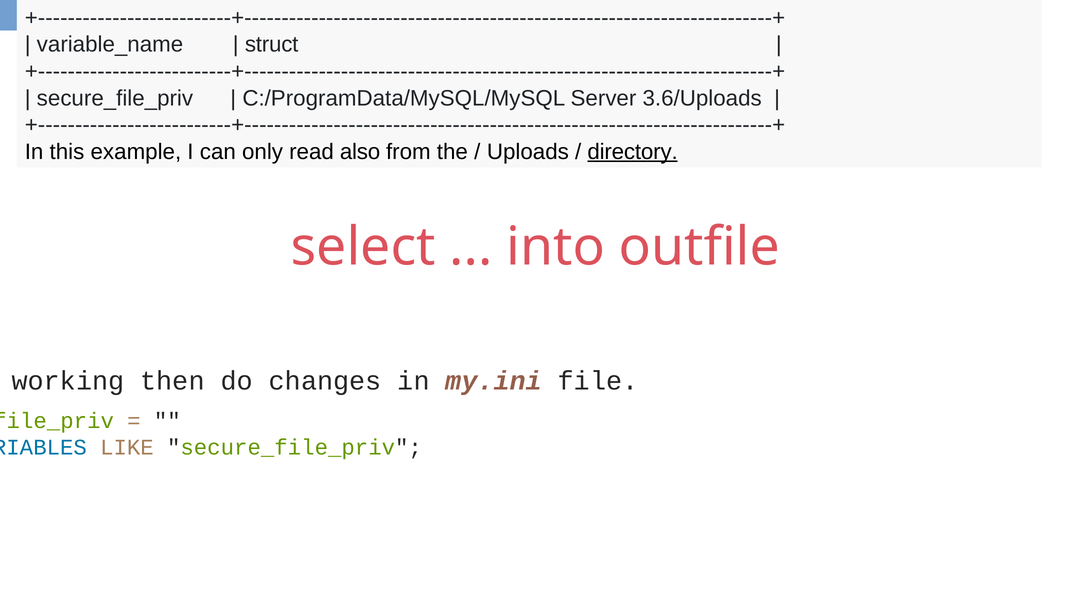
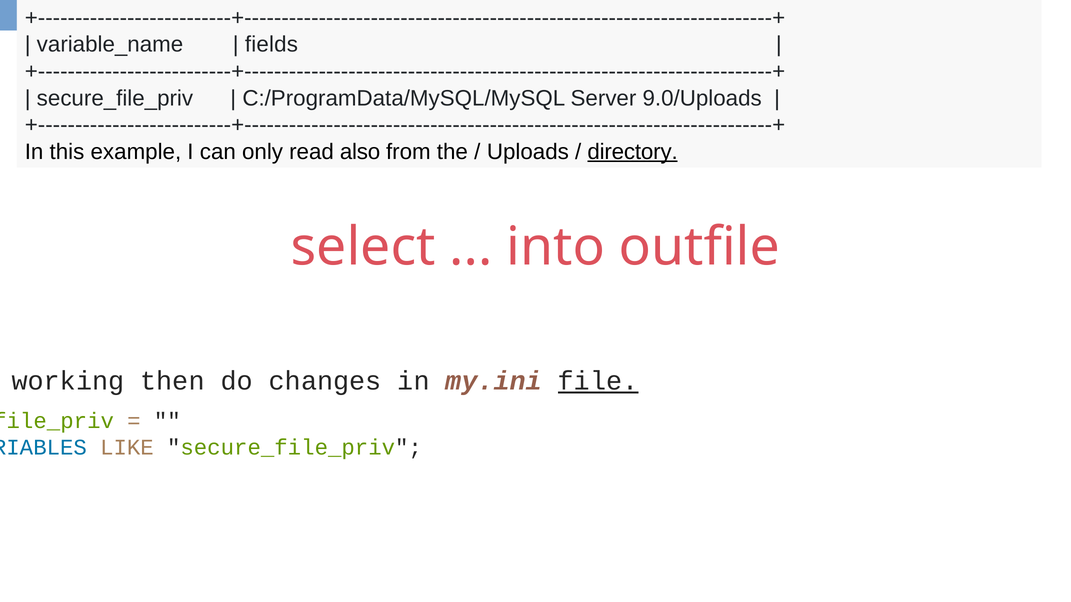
struct: struct -> fields
3.6/Uploads: 3.6/Uploads -> 9.0/Uploads
file underline: none -> present
